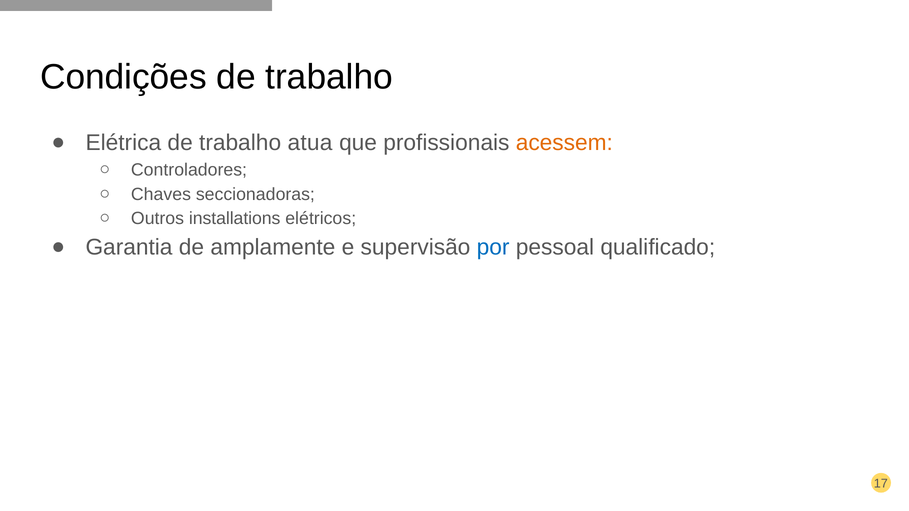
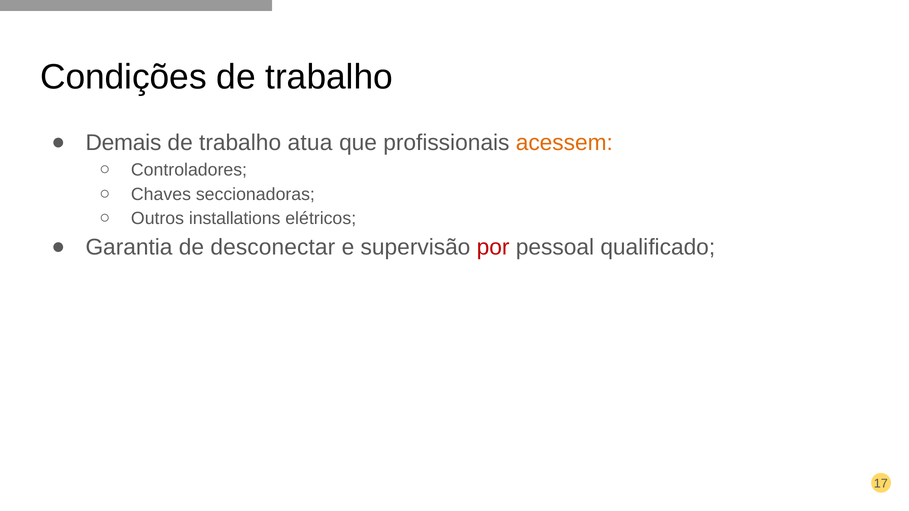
Elétrica: Elétrica -> Demais
amplamente: amplamente -> desconectar
por colour: blue -> red
